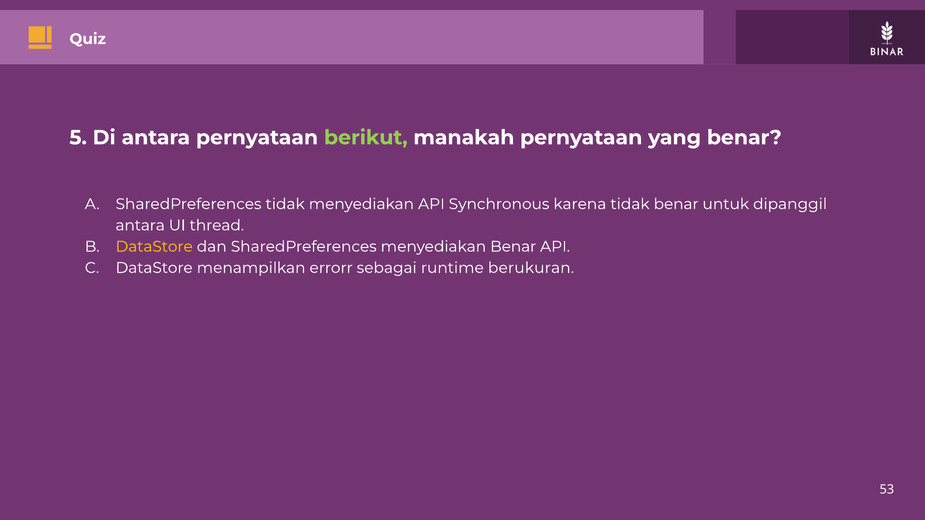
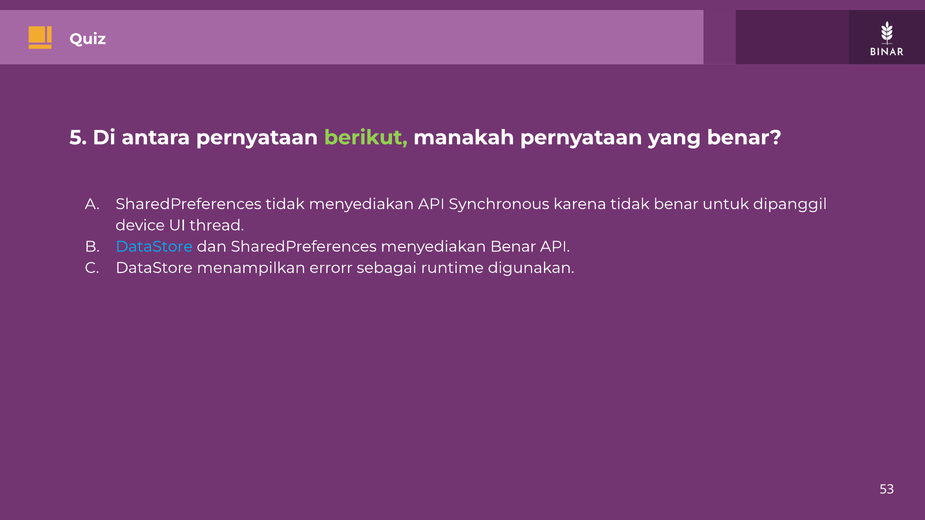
antara at (140, 225): antara -> device
DataStore at (154, 247) colour: yellow -> light blue
berukuran: berukuran -> digunakan
